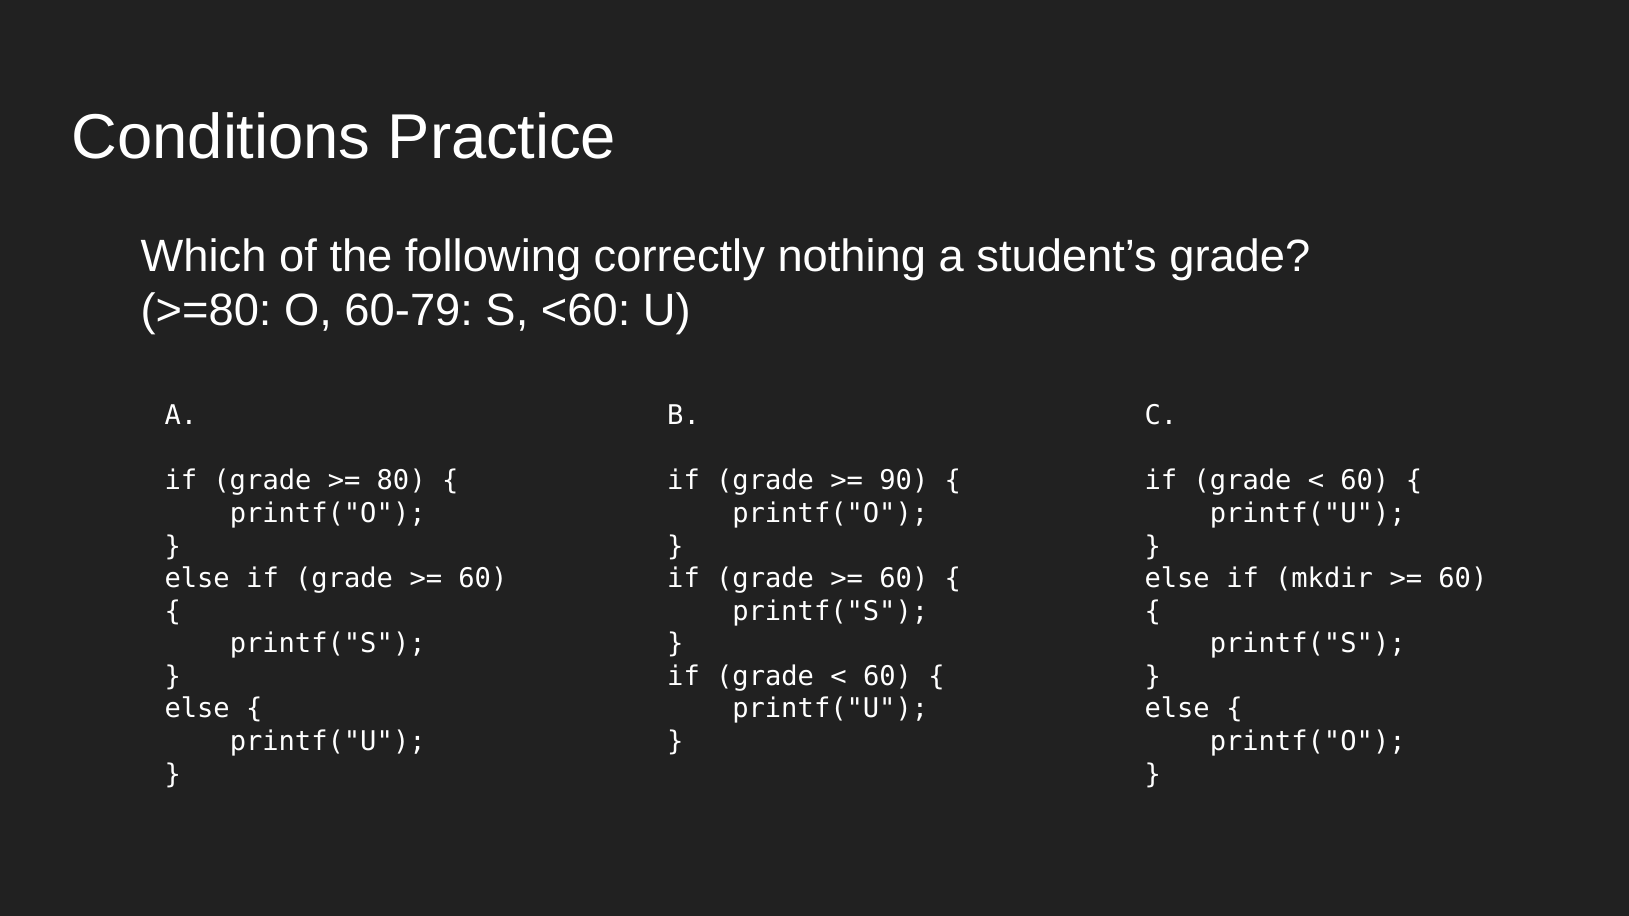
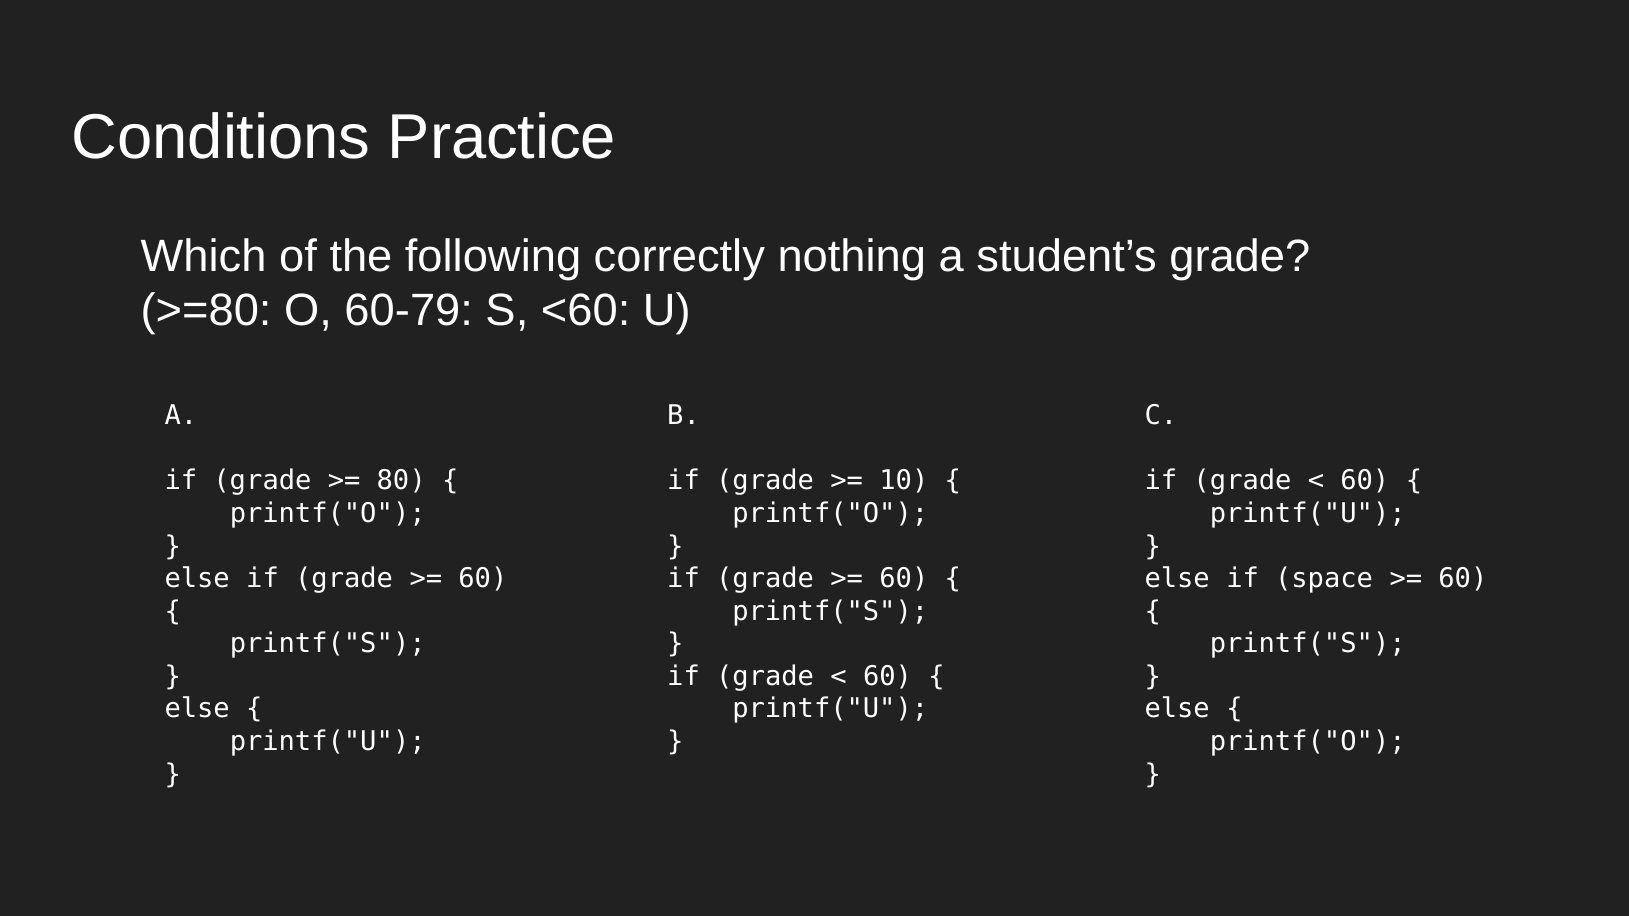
90: 90 -> 10
mkdir: mkdir -> space
